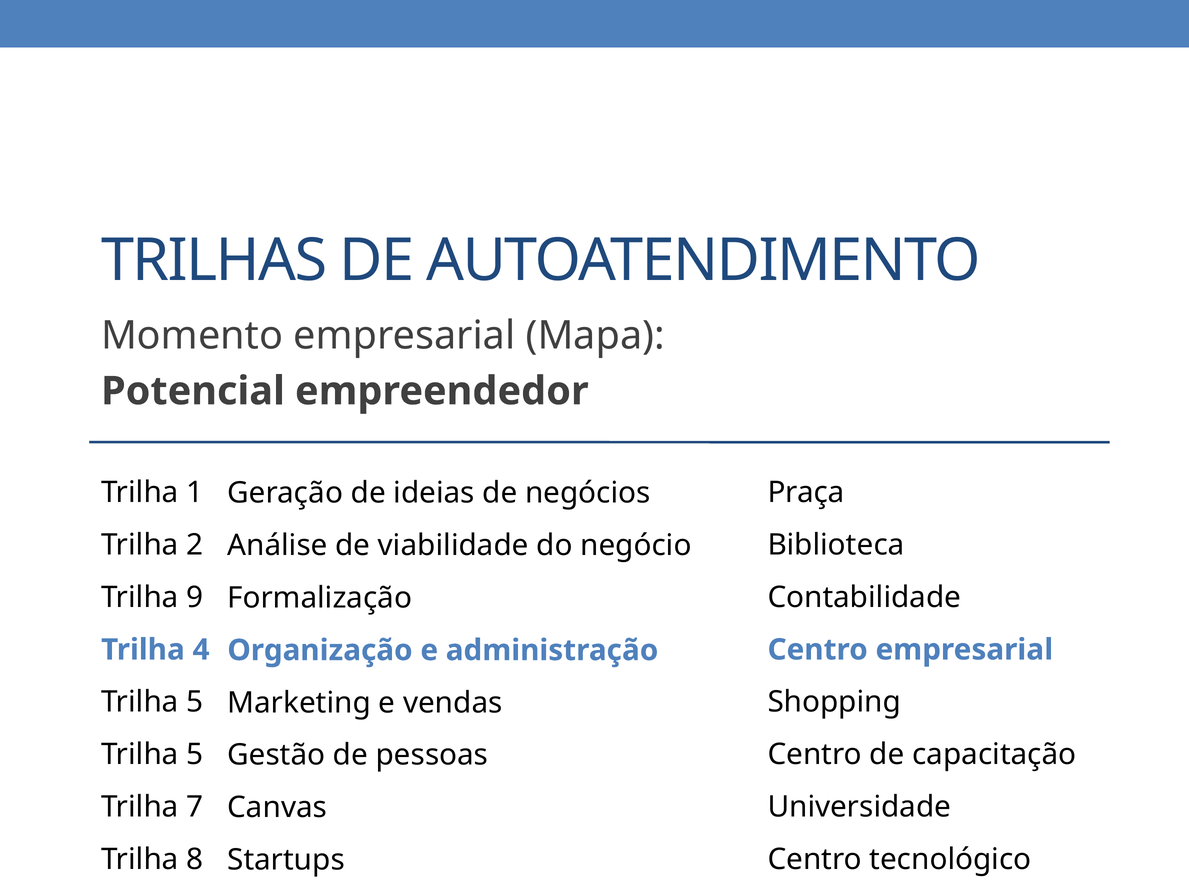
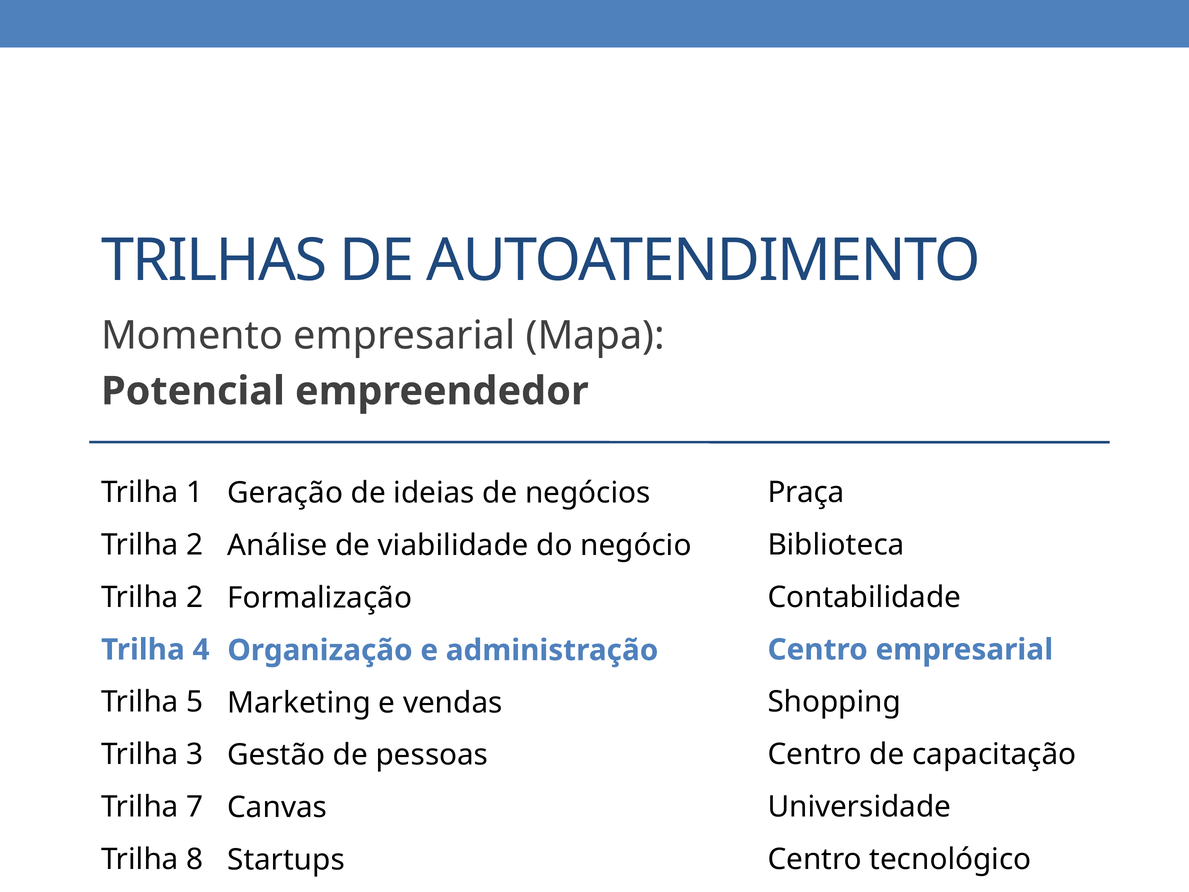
9 at (195, 597): 9 -> 2
5 at (195, 754): 5 -> 3
